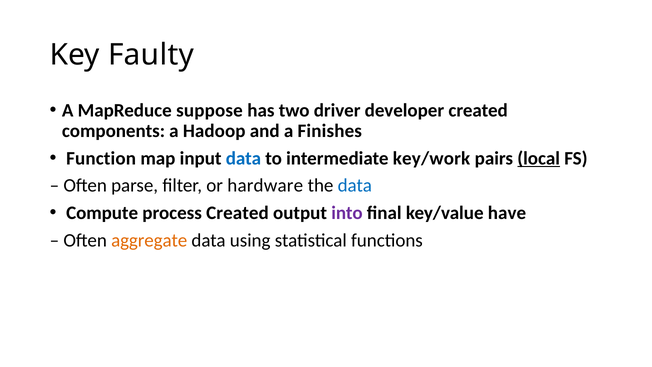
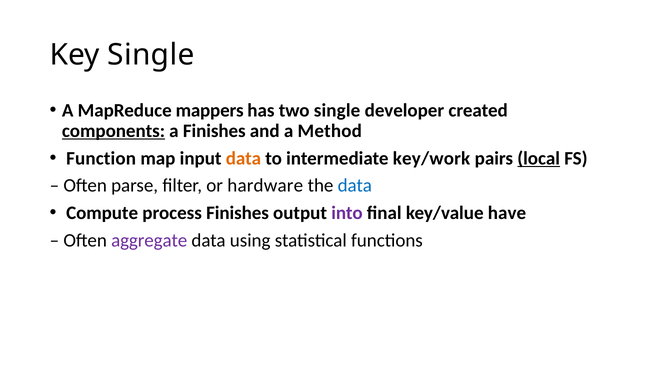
Key Faulty: Faulty -> Single
suppose: suppose -> mappers
two driver: driver -> single
components underline: none -> present
a Hadoop: Hadoop -> Finishes
Finishes: Finishes -> Method
data at (243, 158) colour: blue -> orange
process Created: Created -> Finishes
aggregate colour: orange -> purple
